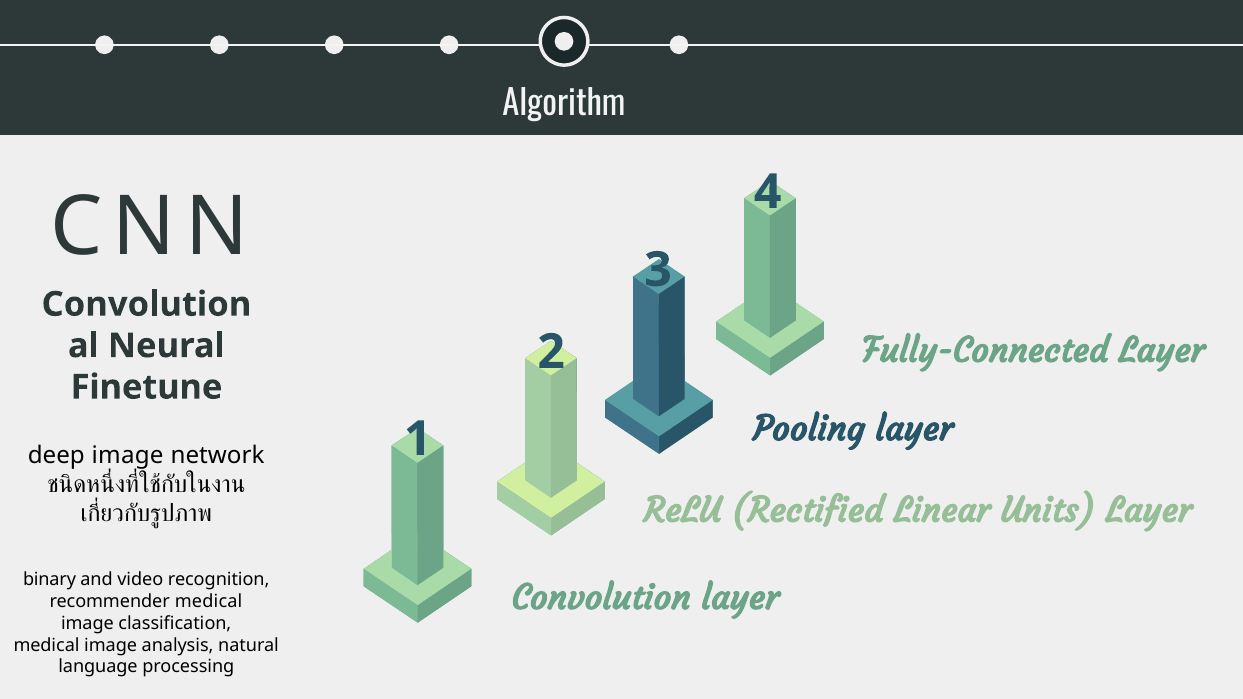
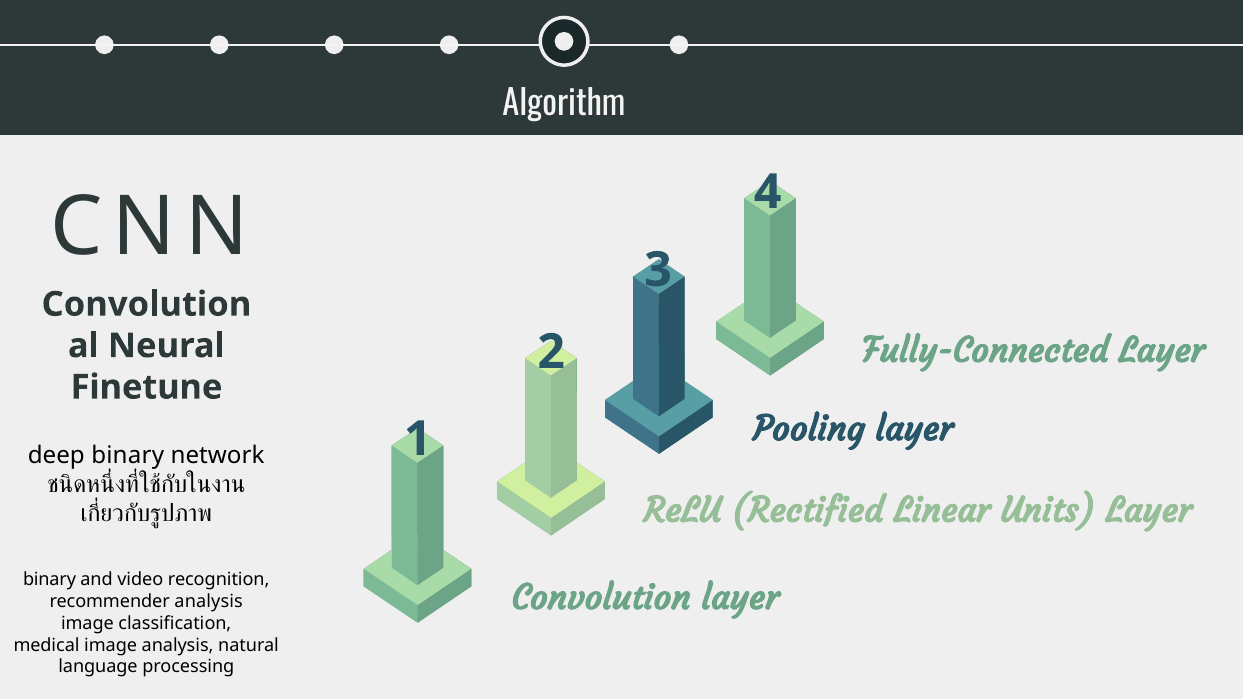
deep image: image -> binary
recommender medical: medical -> analysis
